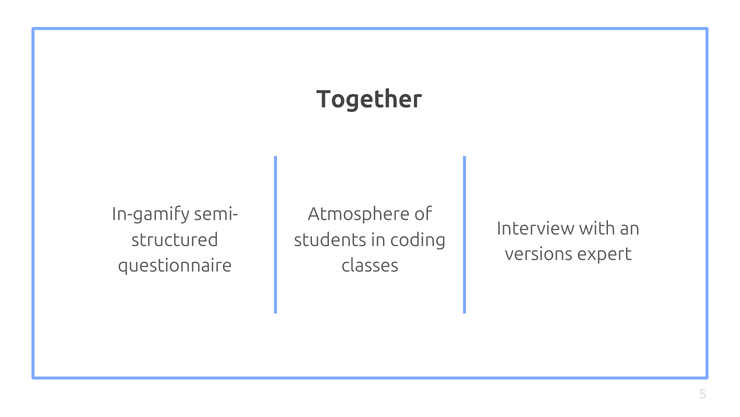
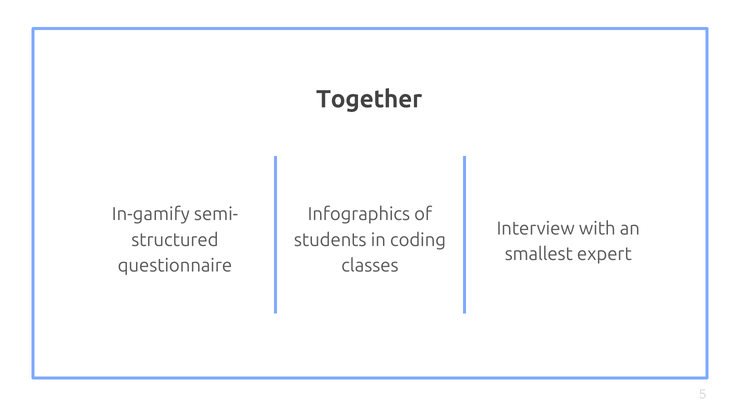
Atmosphere: Atmosphere -> Infographics
versions: versions -> smallest
